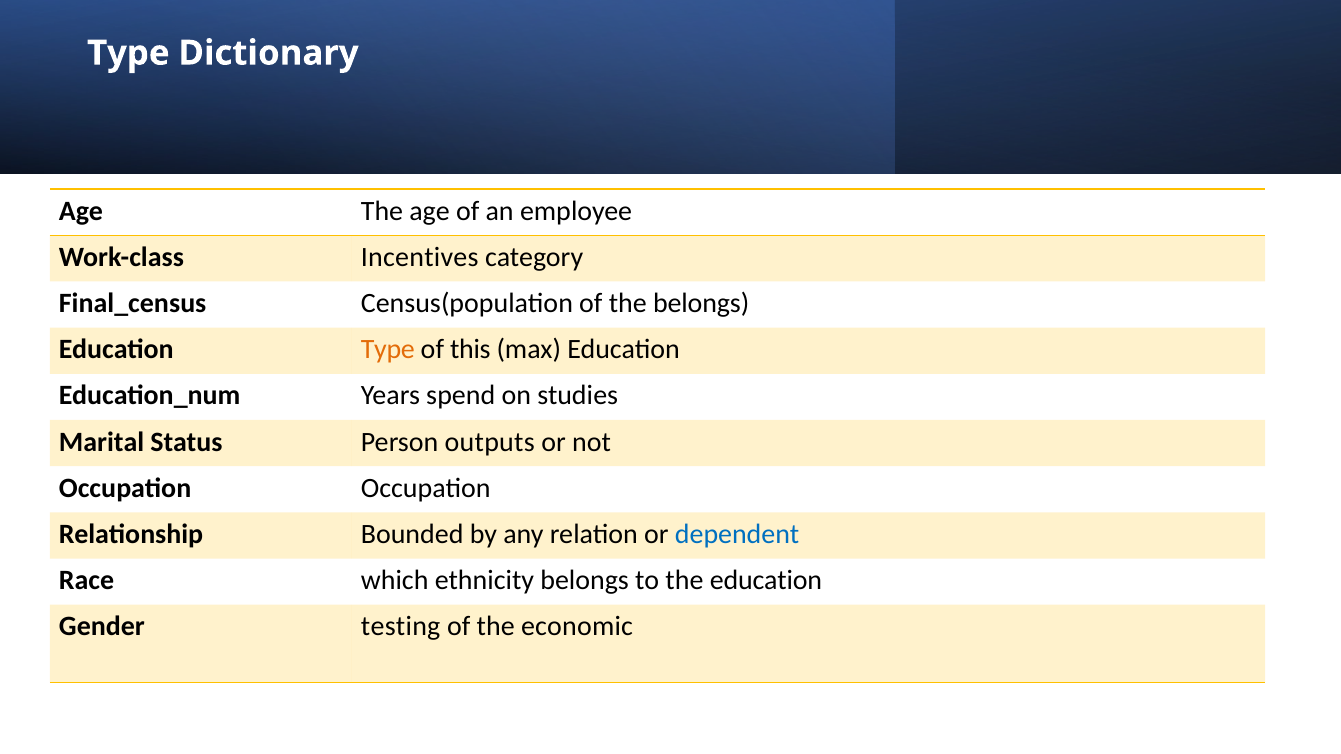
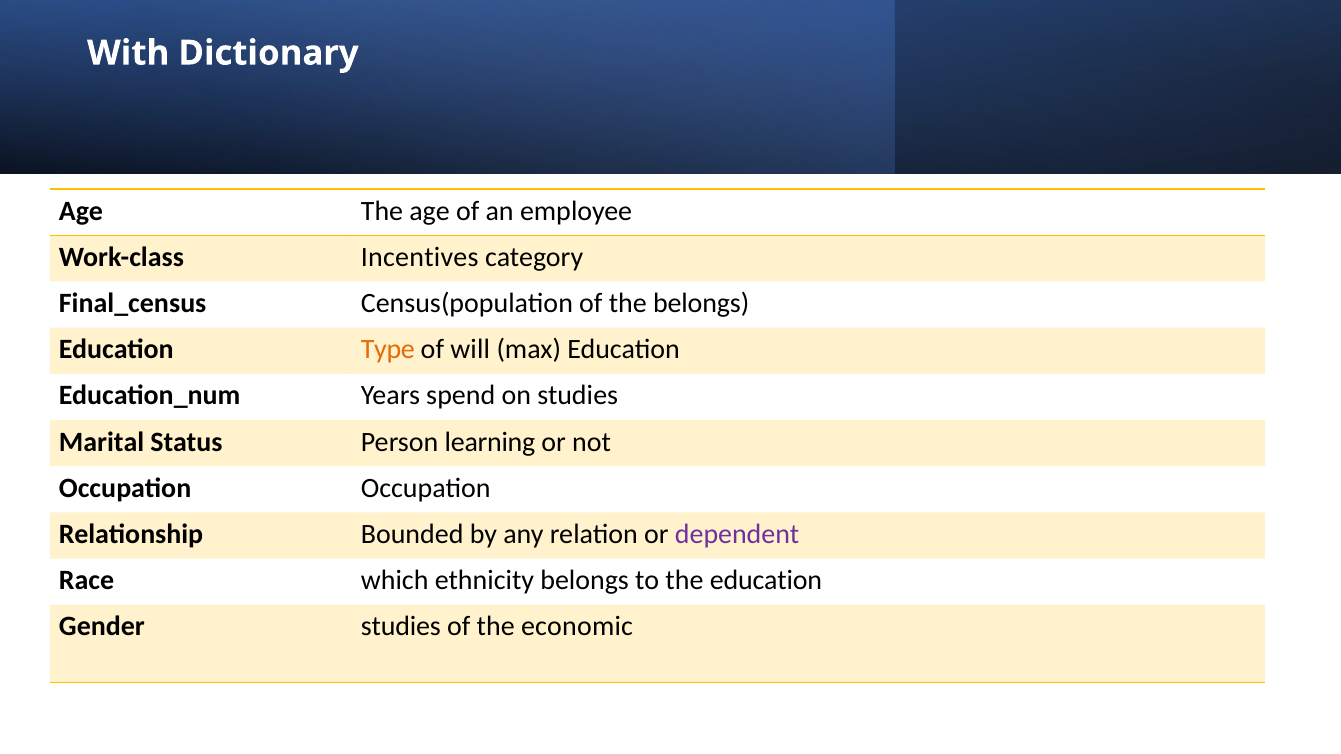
Type at (128, 53): Type -> With
this: this -> will
outputs: outputs -> learning
dependent colour: blue -> purple
Gender testing: testing -> studies
